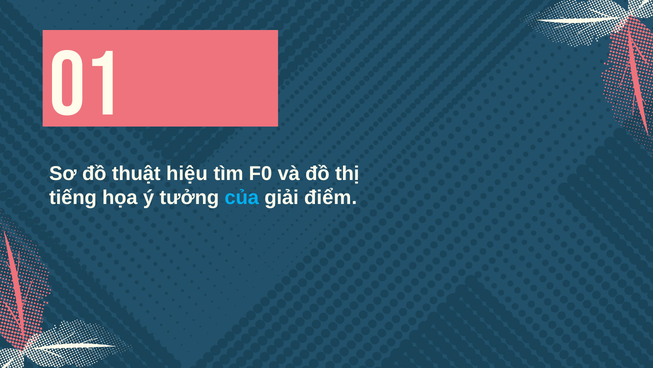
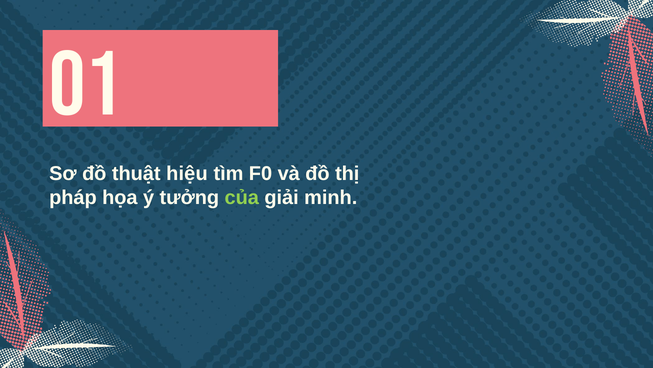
tiếng: tiếng -> pháp
của colour: light blue -> light green
điểm: điểm -> minh
